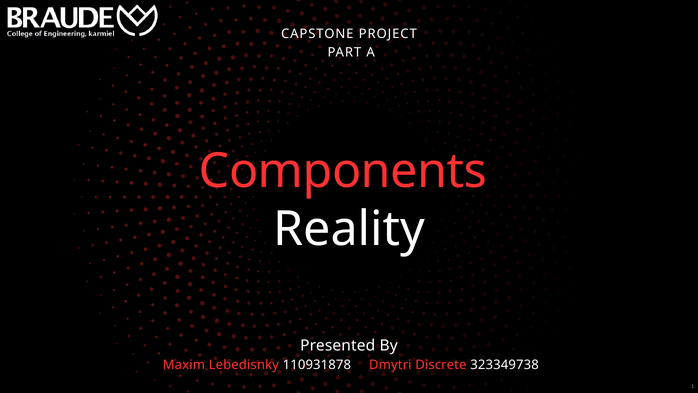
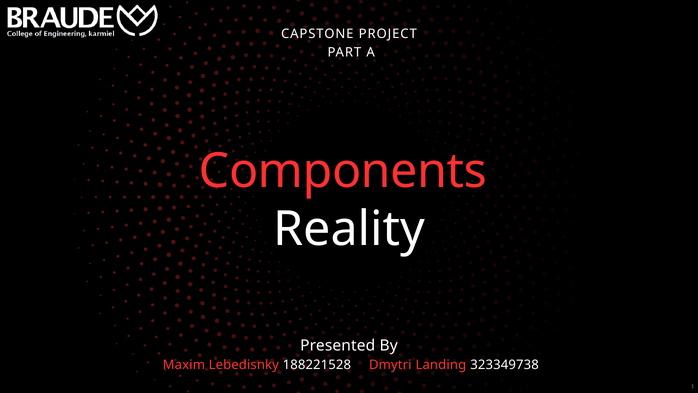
110931878: 110931878 -> 188221528
Discrete: Discrete -> Landing
